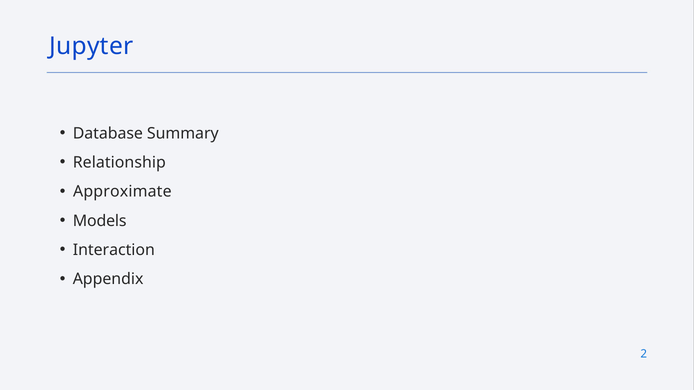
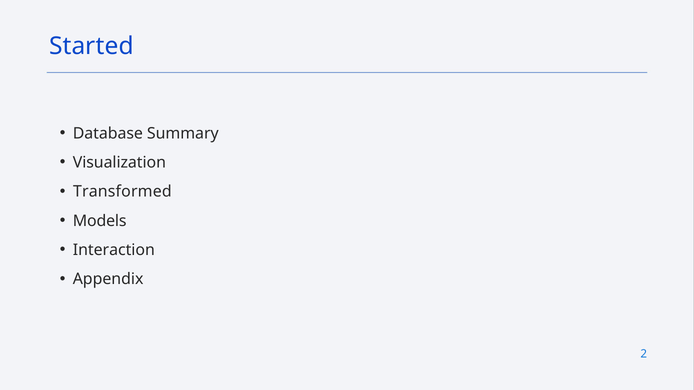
Jupyter: Jupyter -> Started
Relationship: Relationship -> Visualization
Approximate: Approximate -> Transformed
